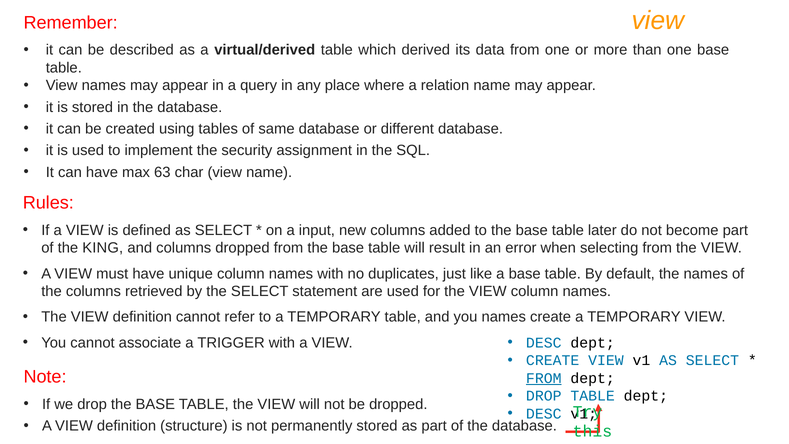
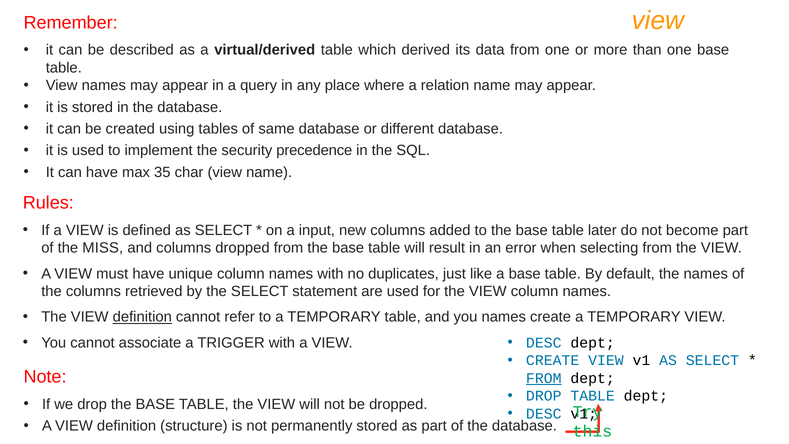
assignment: assignment -> precedence
63: 63 -> 35
KING: KING -> MISS
definition at (142, 317) underline: none -> present
